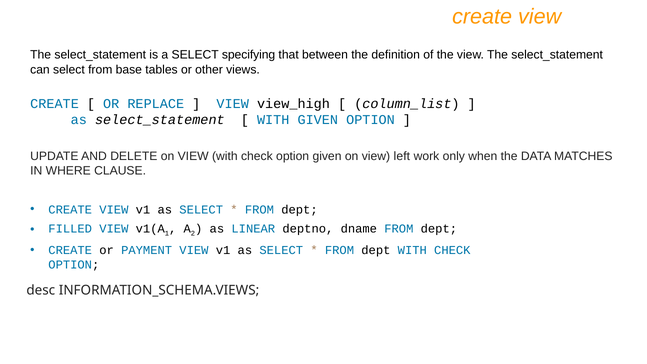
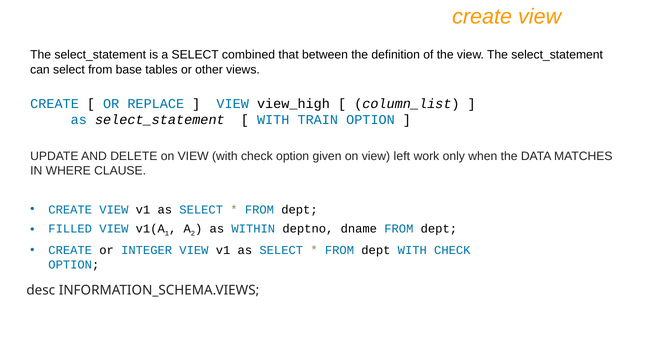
specifying: specifying -> combined
WITH GIVEN: GIVEN -> TRAIN
LINEAR: LINEAR -> WITHIN
PAYMENT: PAYMENT -> INTEGER
